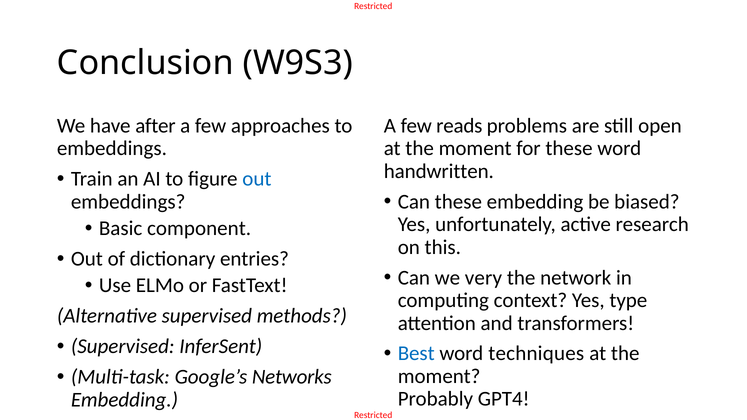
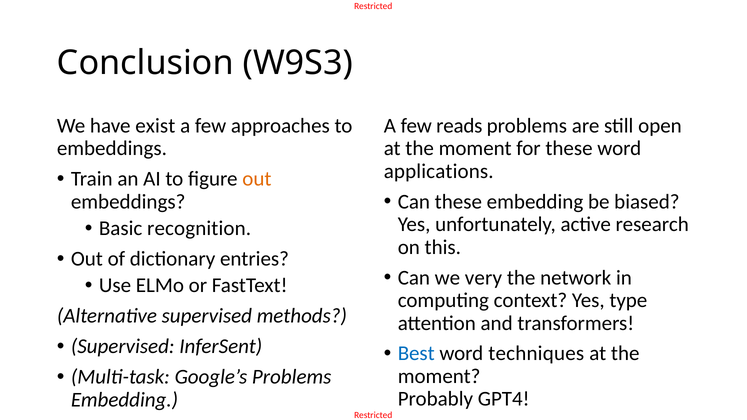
after: after -> exist
handwritten: handwritten -> applications
out at (257, 179) colour: blue -> orange
component: component -> recognition
Google’s Networks: Networks -> Problems
